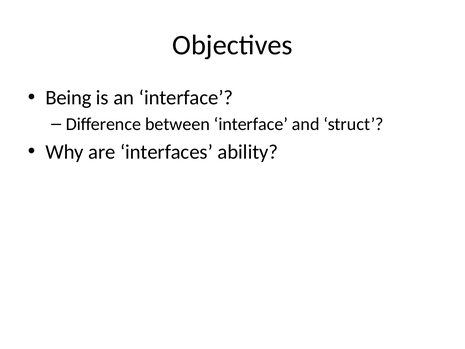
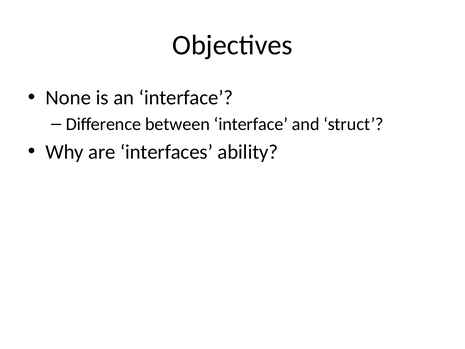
Being: Being -> None
